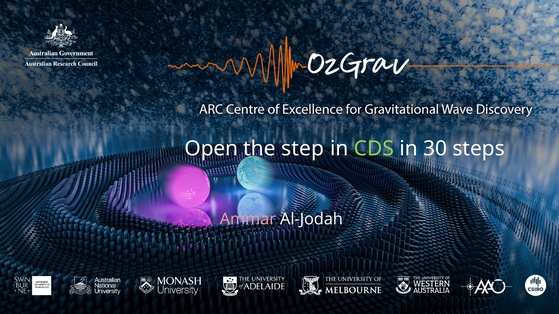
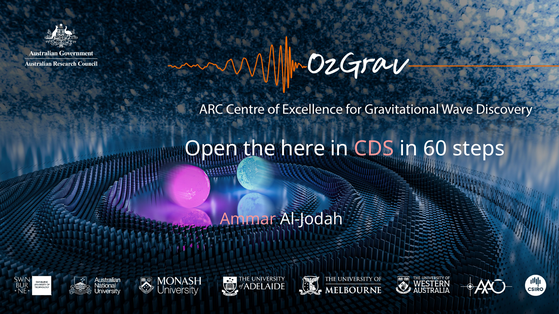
step: step -> here
CDS colour: light green -> pink
30: 30 -> 60
